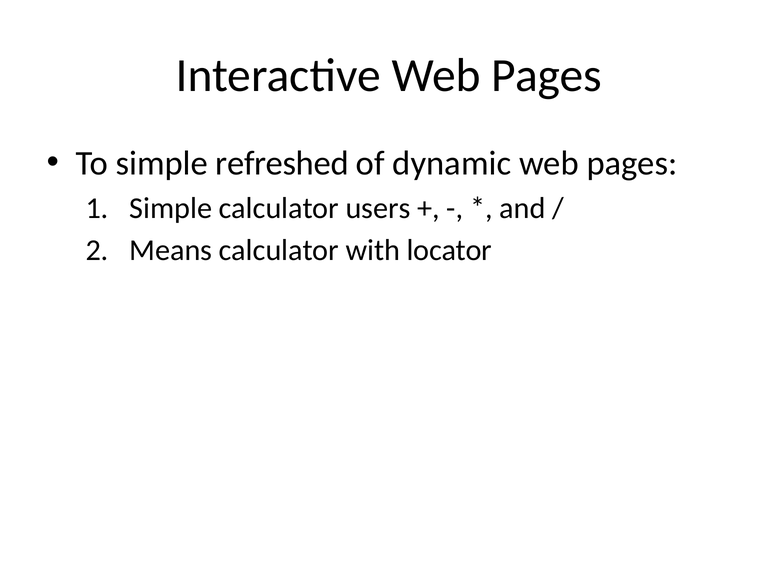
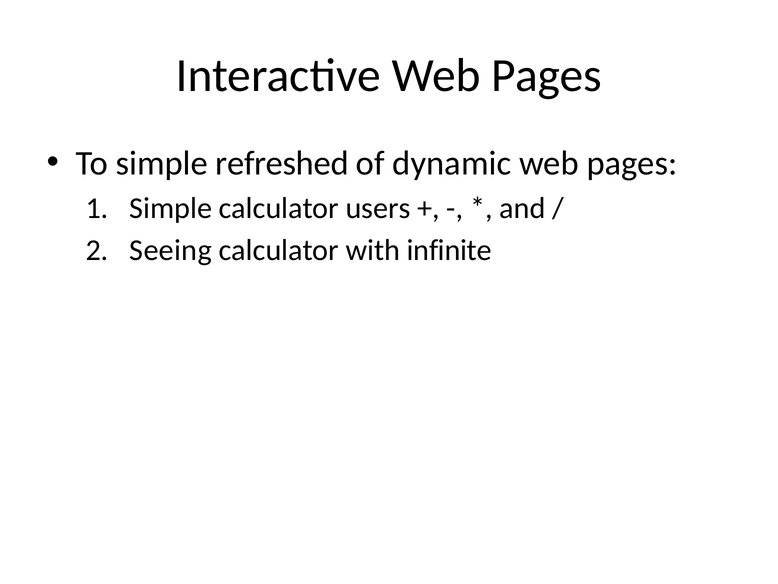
Means: Means -> Seeing
locator: locator -> infinite
